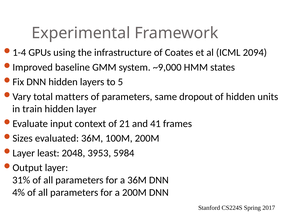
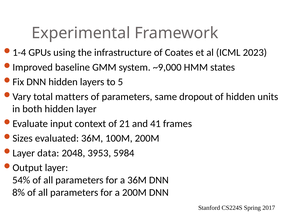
2094: 2094 -> 2023
train: train -> both
least: least -> data
31%: 31% -> 54%
4%: 4% -> 8%
